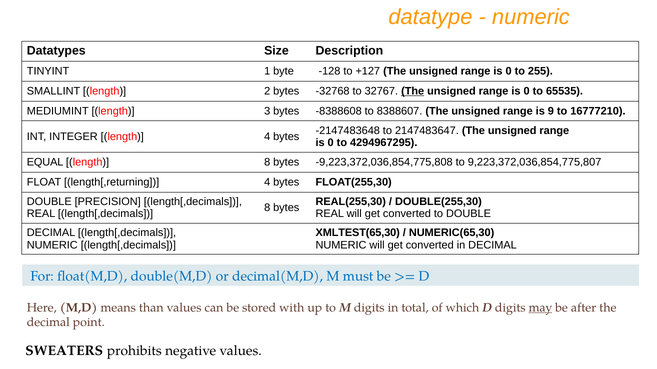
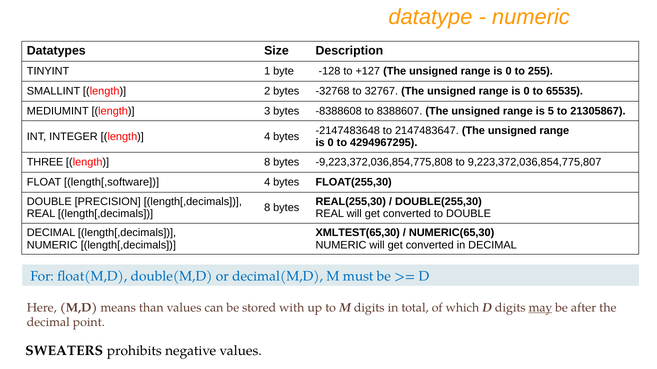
The at (413, 91) underline: present -> none
9: 9 -> 5
16777210: 16777210 -> 21305867
EQUAL: EQUAL -> THREE
length[,returning: length[,returning -> length[,software
